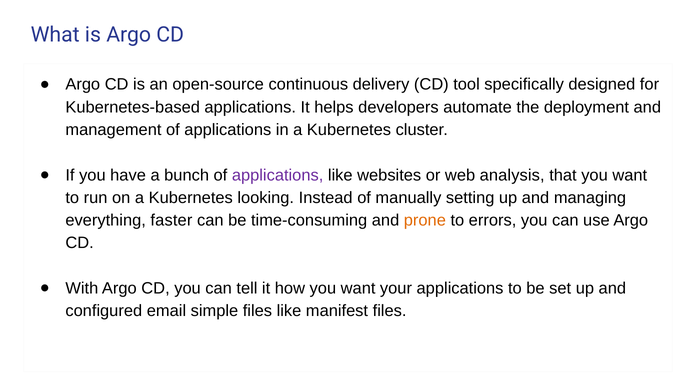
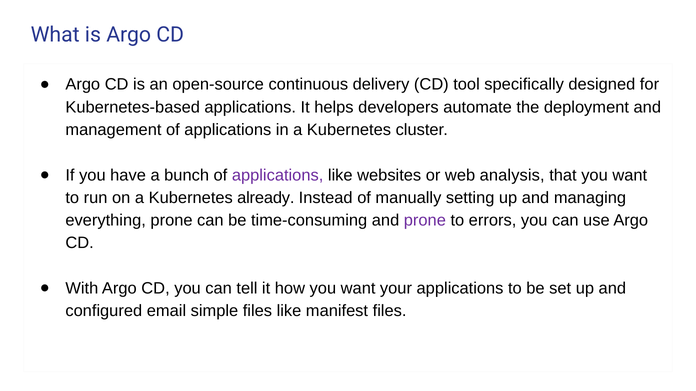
looking: looking -> already
everything faster: faster -> prone
prone at (425, 221) colour: orange -> purple
